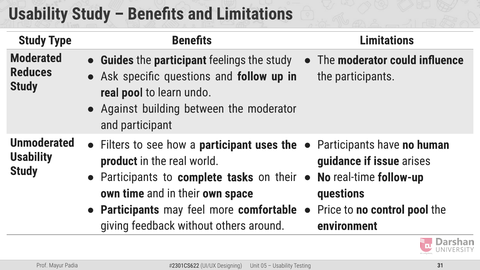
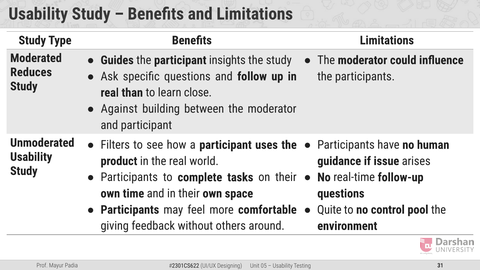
feelings: feelings -> insights
real pool: pool -> than
undo: undo -> close
Price: Price -> Quite
